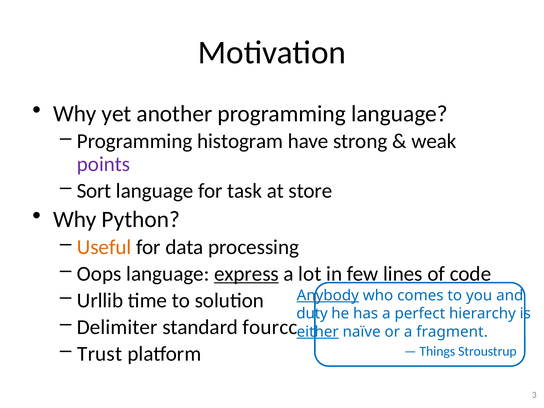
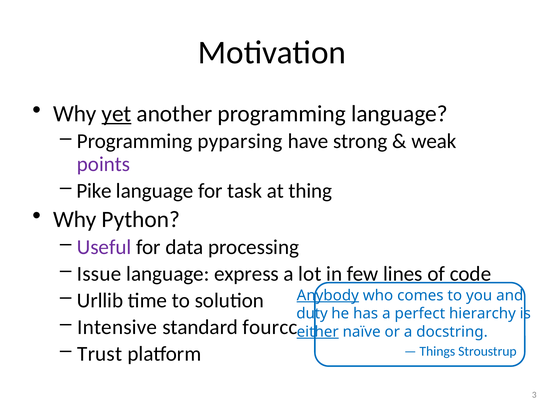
yet underline: none -> present
histogram: histogram -> pyparsing
Sort: Sort -> Pike
store: store -> thing
Useful colour: orange -> purple
Oops: Oops -> Issue
express underline: present -> none
Delimiter: Delimiter -> Intensive
fragment: fragment -> docstring
